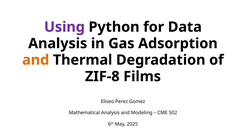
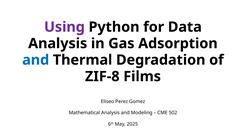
and at (36, 60) colour: orange -> blue
